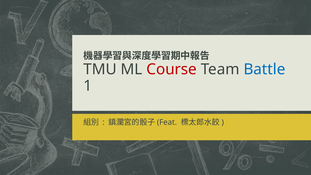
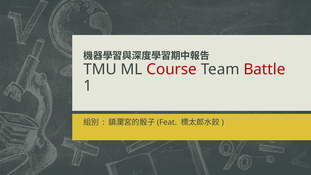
Battle colour: blue -> red
